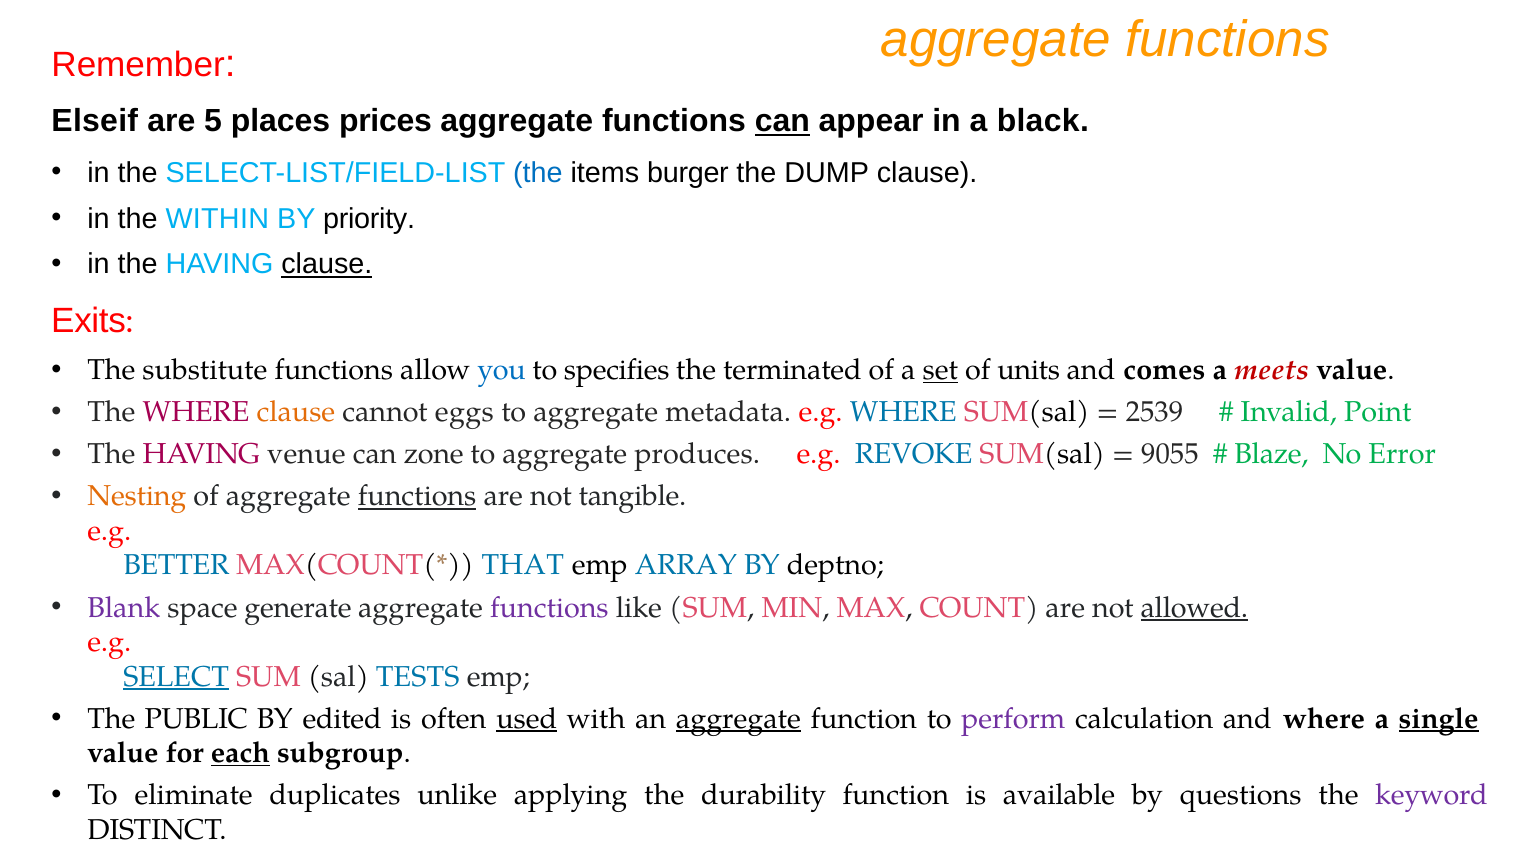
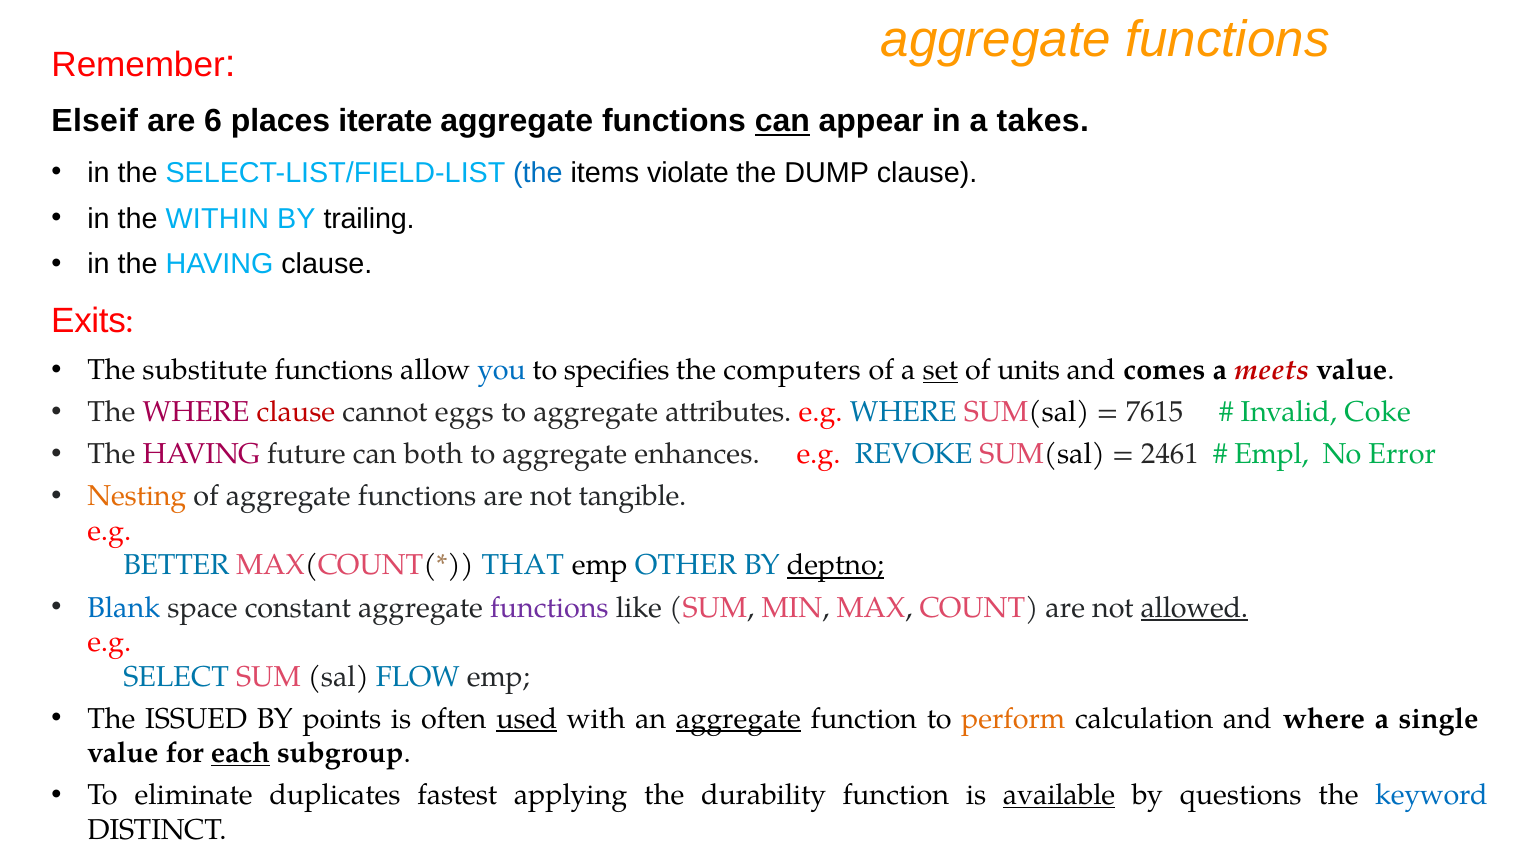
5: 5 -> 6
prices: prices -> iterate
black: black -> takes
burger: burger -> violate
priority: priority -> trailing
clause at (327, 265) underline: present -> none
terminated: terminated -> computers
clause at (296, 412) colour: orange -> red
metadata: metadata -> attributes
2539: 2539 -> 7615
Point: Point -> Coke
venue: venue -> future
zone: zone -> both
produces: produces -> enhances
9055: 9055 -> 2461
Blaze: Blaze -> Empl
functions at (417, 497) underline: present -> none
ARRAY: ARRAY -> OTHER
deptno underline: none -> present
Blank colour: purple -> blue
generate: generate -> constant
SELECT underline: present -> none
TESTS: TESTS -> FLOW
PUBLIC: PUBLIC -> ISSUED
edited: edited -> points
perform colour: purple -> orange
single underline: present -> none
unlike: unlike -> fastest
available underline: none -> present
keyword colour: purple -> blue
